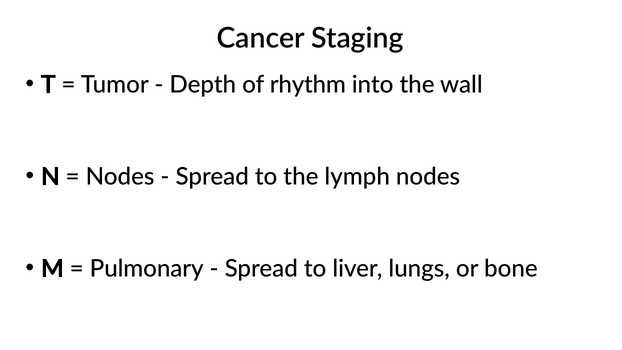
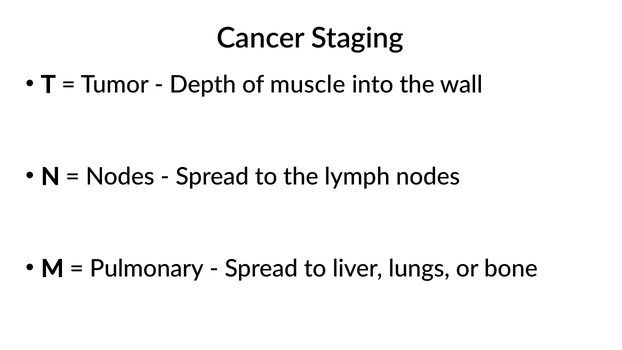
rhythm: rhythm -> muscle
